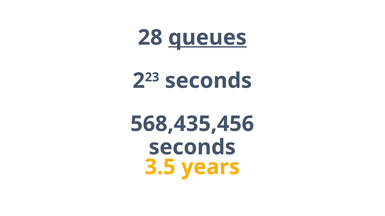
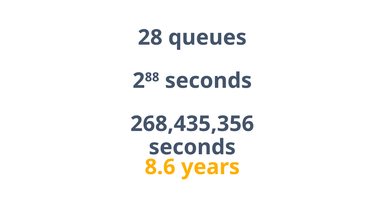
queues underline: present -> none
23: 23 -> 88
568,435,456: 568,435,456 -> 268,435,356
3.5: 3.5 -> 8.6
